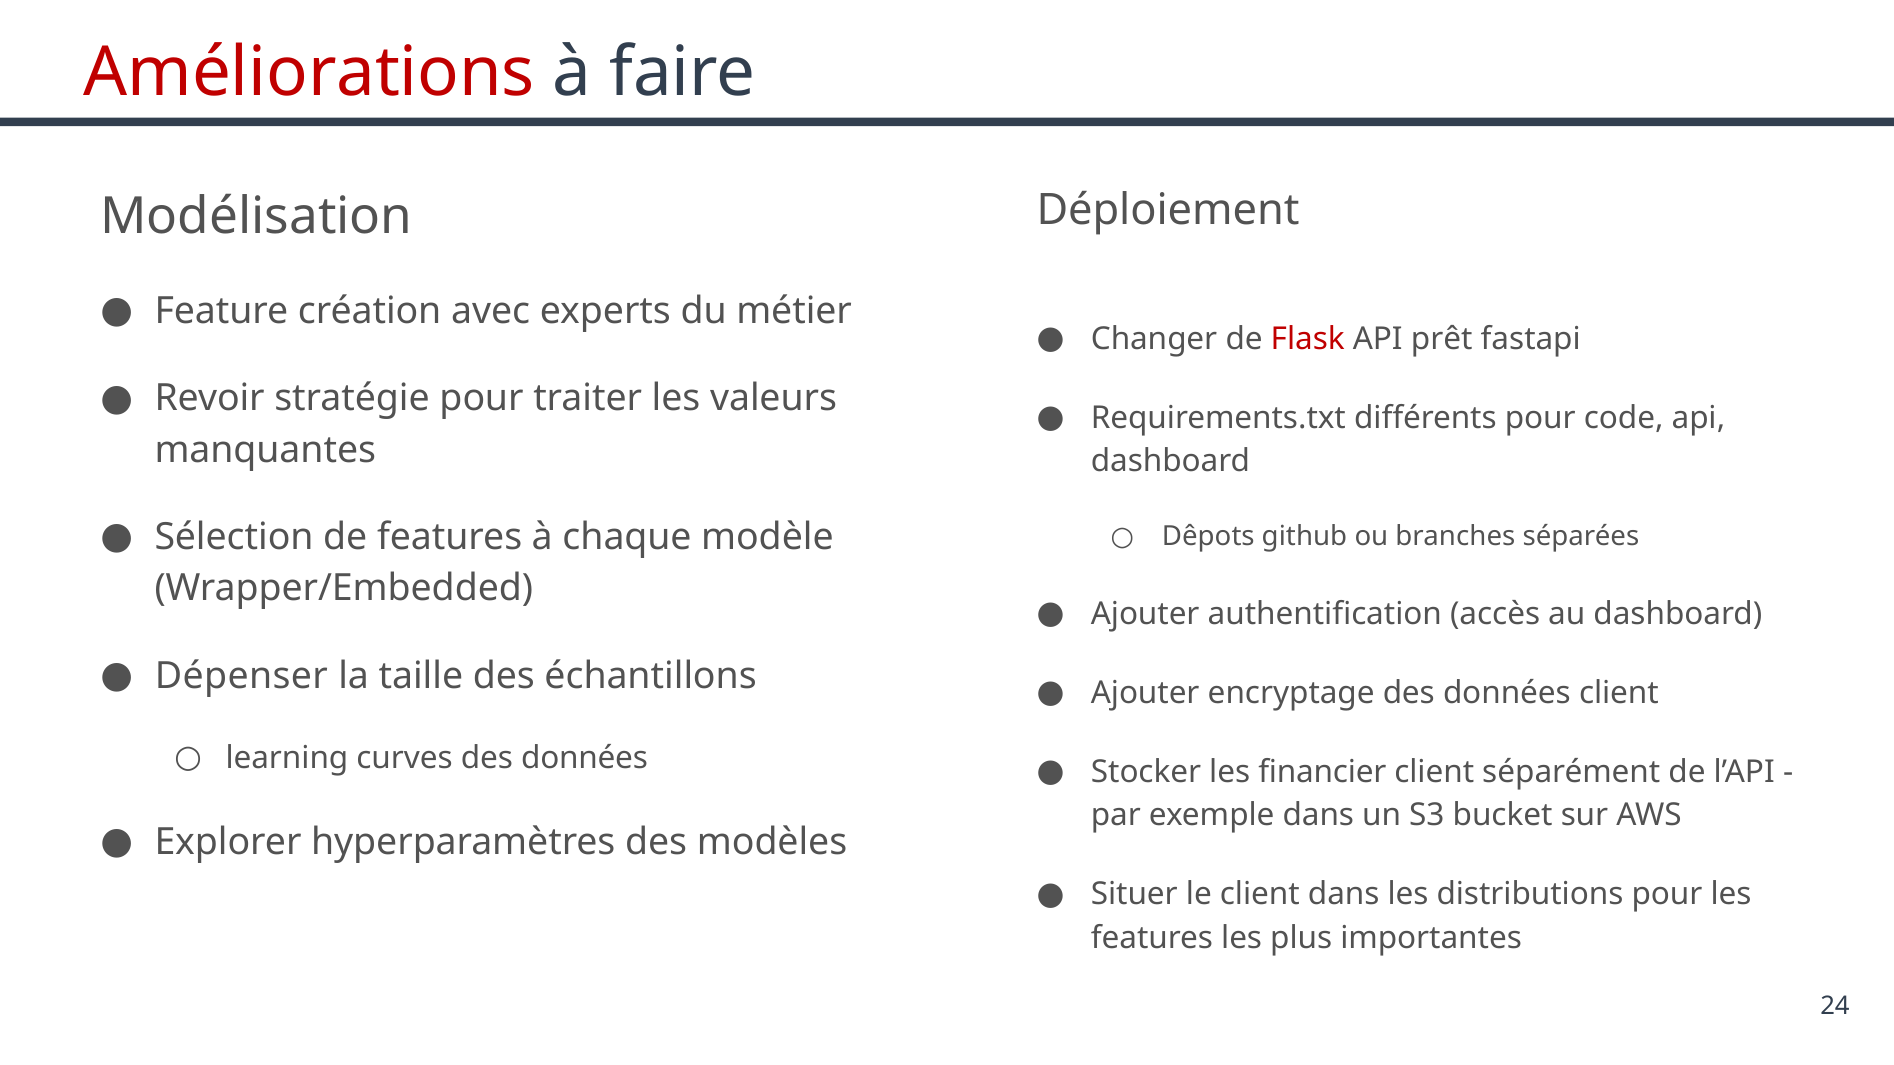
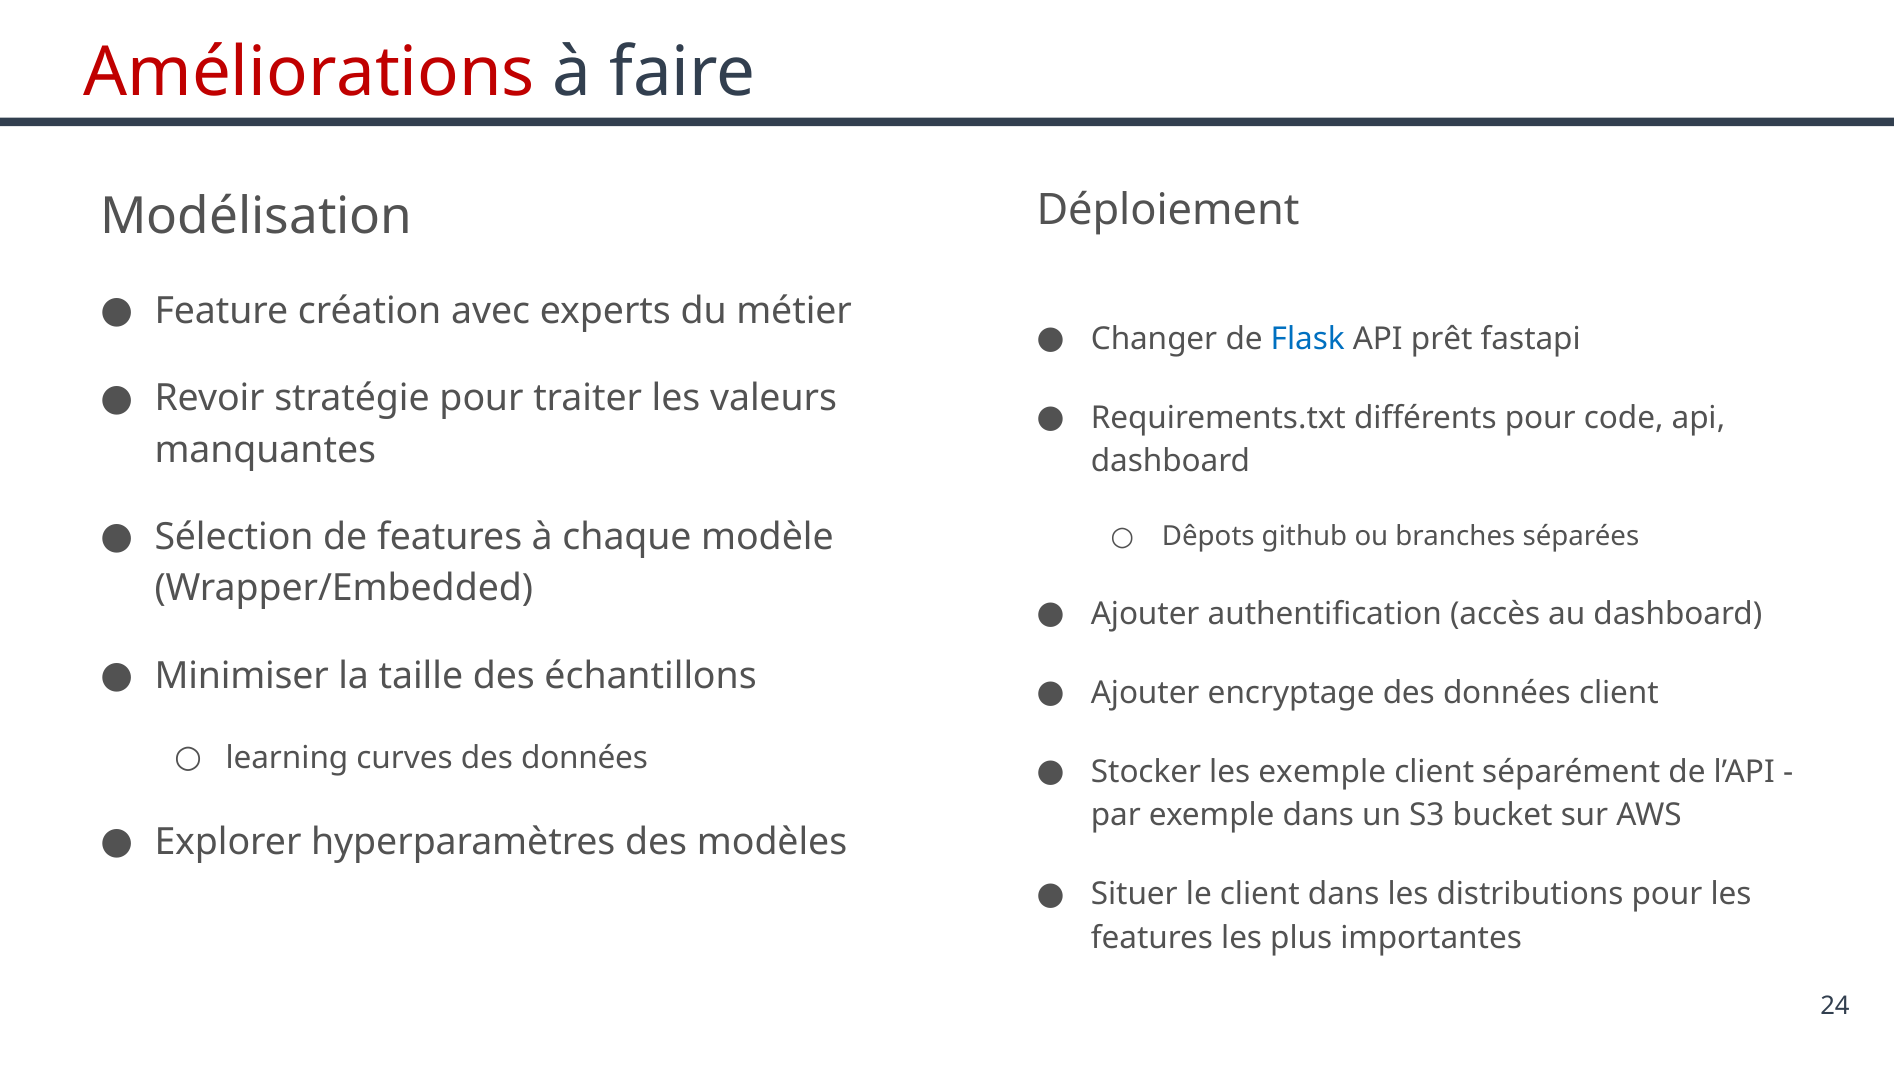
Flask colour: red -> blue
Dépenser: Dépenser -> Minimiser
les financier: financier -> exemple
